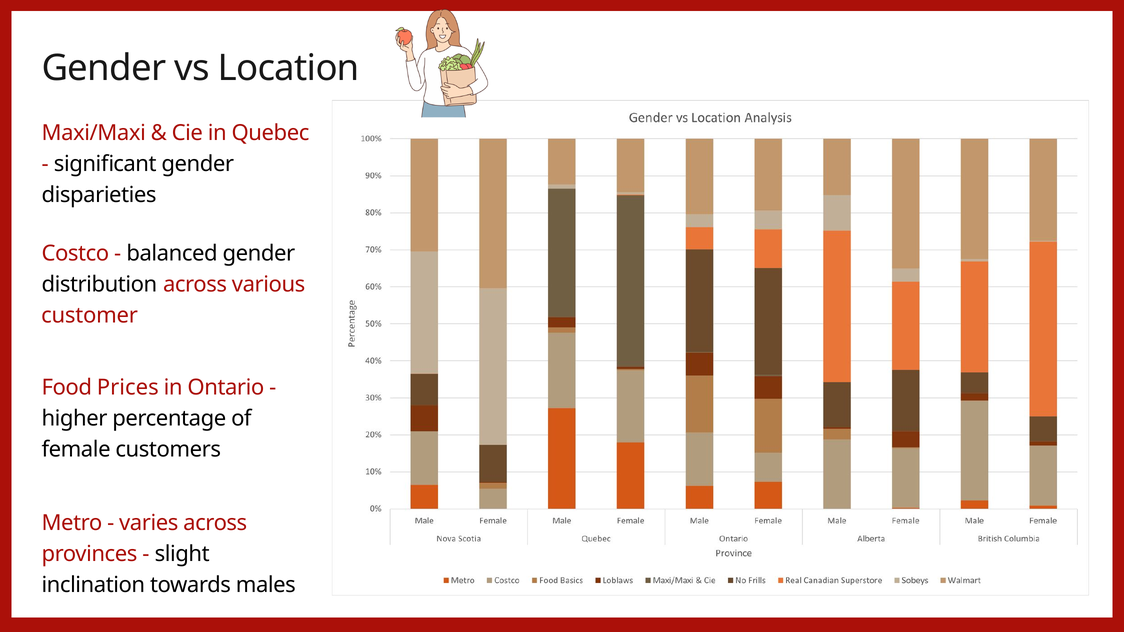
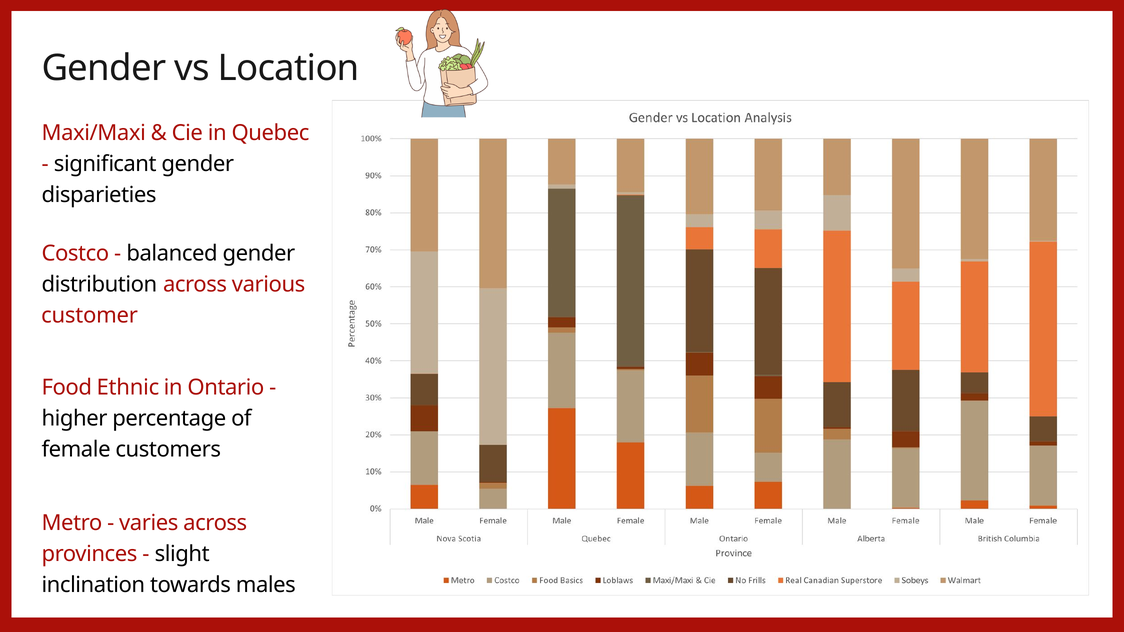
Prices: Prices -> Ethnic
